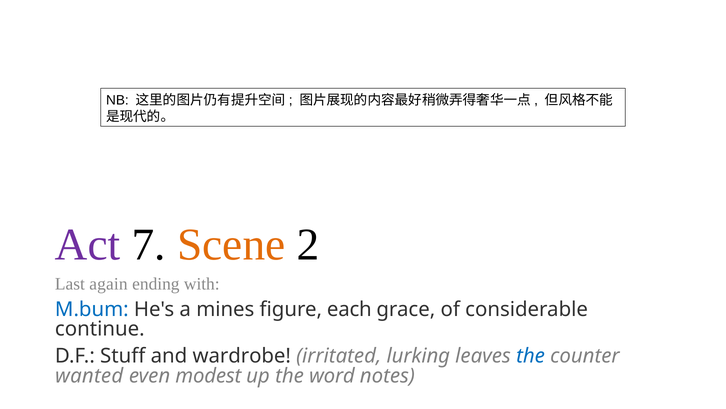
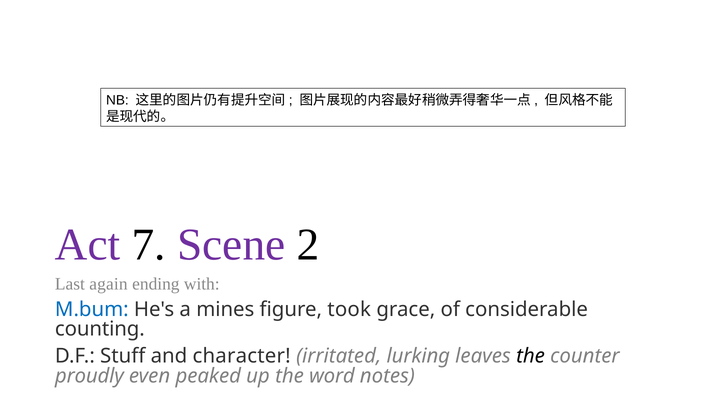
Scene colour: orange -> purple
each: each -> took
continue: continue -> counting
wardrobe: wardrobe -> character
the at (531, 355) colour: blue -> black
wanted: wanted -> proudly
modest: modest -> peaked
